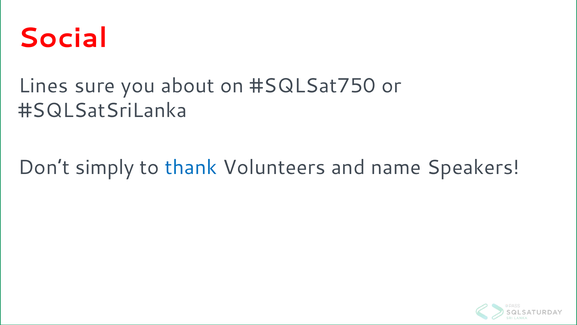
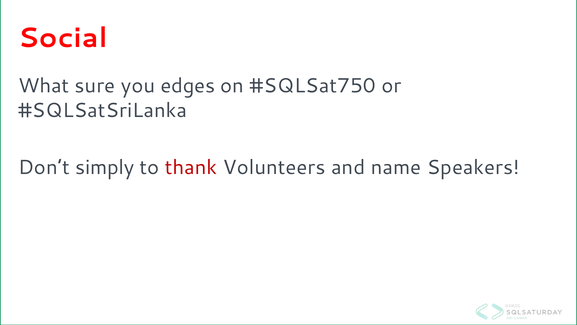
Lines: Lines -> What
about: about -> edges
thank colour: blue -> red
